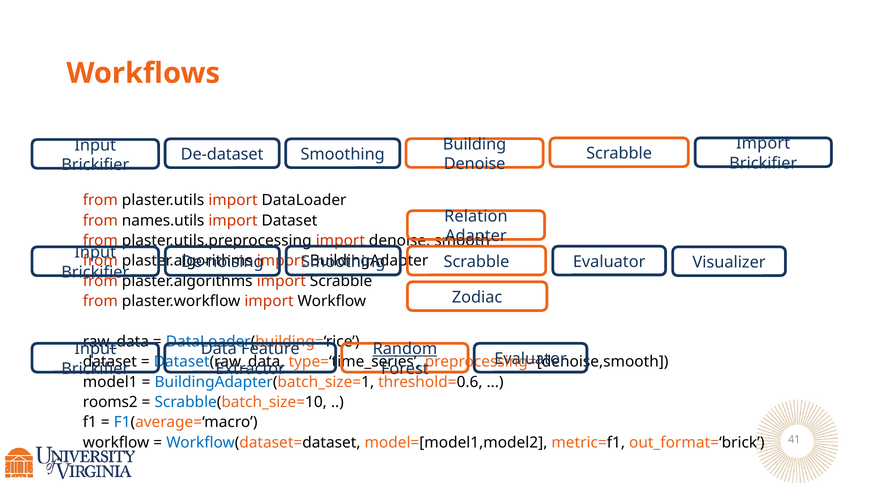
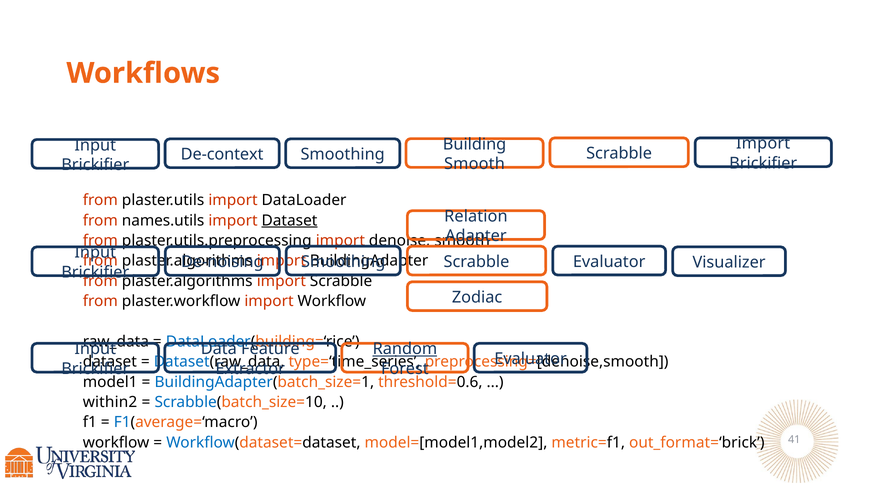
De-dataset: De-dataset -> De-context
Denoise at (475, 164): Denoise -> Smooth
Dataset at (289, 220) underline: none -> present
rooms2: rooms2 -> within2
